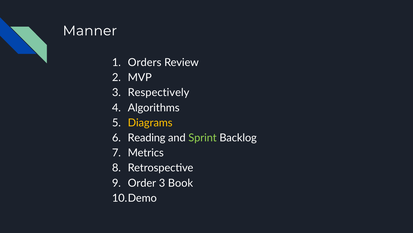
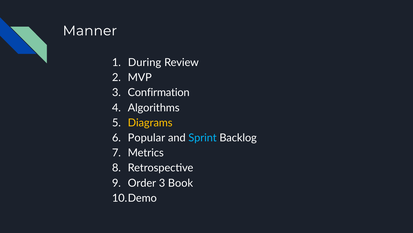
Orders: Orders -> During
Respectively: Respectively -> Confirmation
Reading: Reading -> Popular
Sprint colour: light green -> light blue
